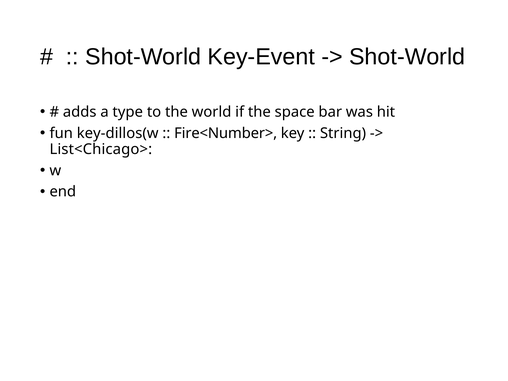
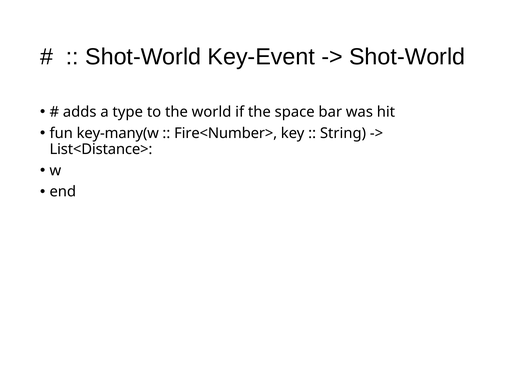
key-dillos(w: key-dillos(w -> key-many(w
List<Chicago>: List<Chicago> -> List<Distance>
